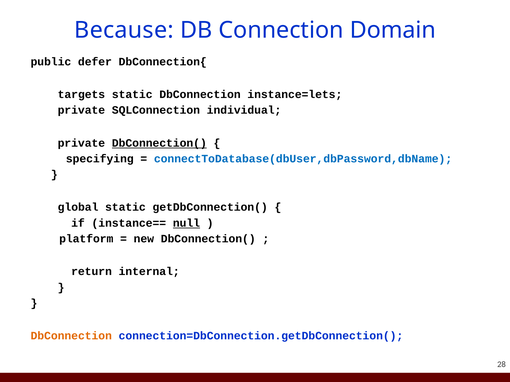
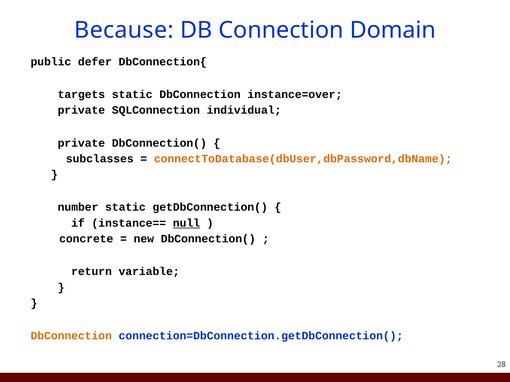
instance=lets: instance=lets -> instance=over
DbConnection( at (159, 143) underline: present -> none
specifying: specifying -> subclasses
connectToDatabase(dbUser,dbPassword,dbName colour: blue -> orange
global: global -> number
platform: platform -> concrete
internal: internal -> variable
